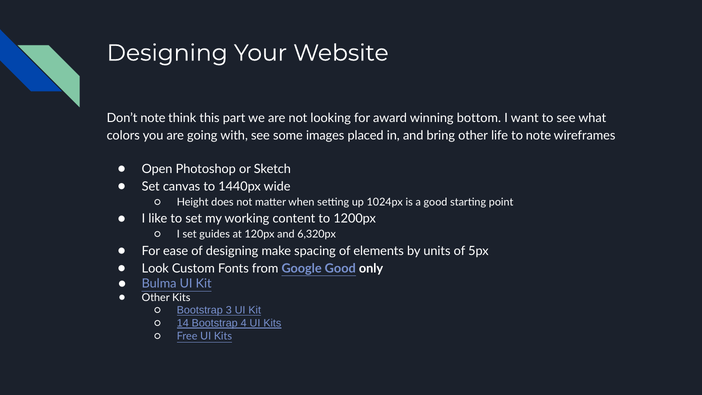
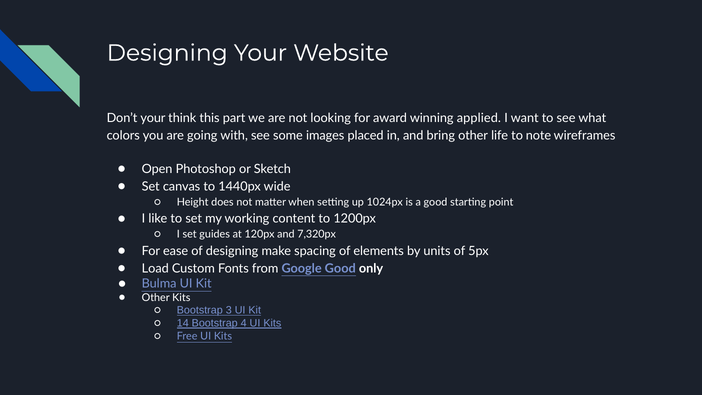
Don’t note: note -> your
bottom: bottom -> applied
6,320px: 6,320px -> 7,320px
Look: Look -> Load
